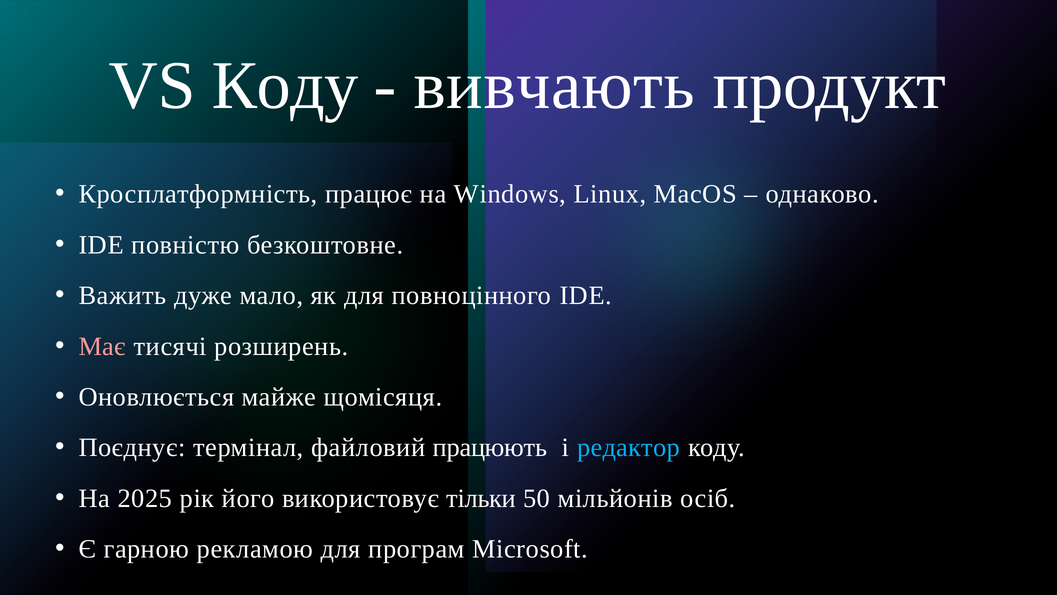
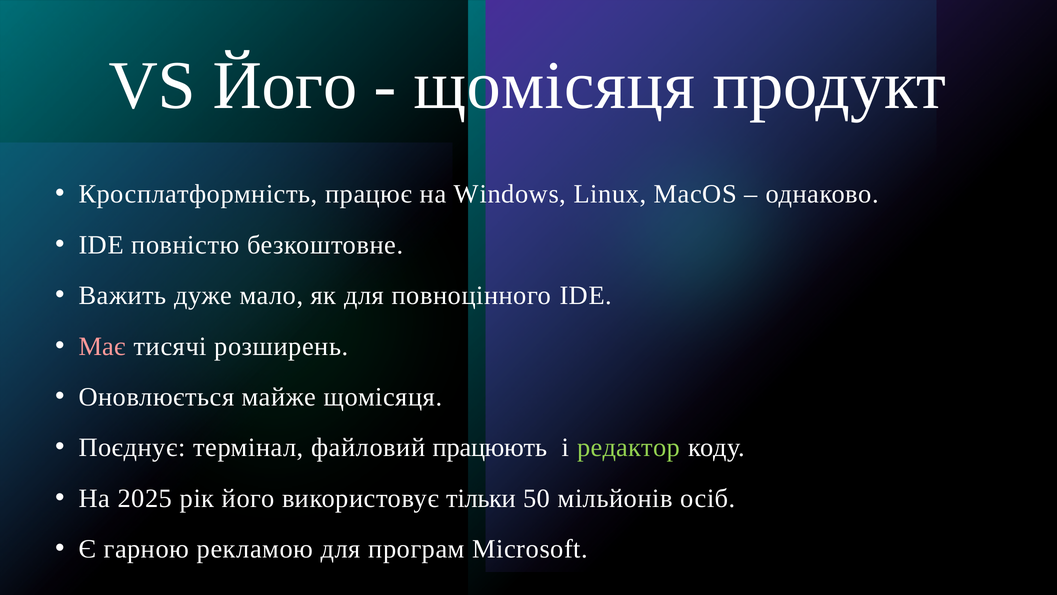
VS Коду: Коду -> Його
вивчають at (554, 86): вивчають -> щомісяця
редактор colour: light blue -> light green
